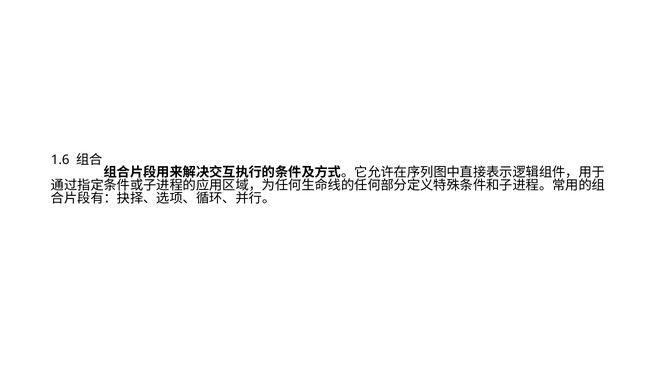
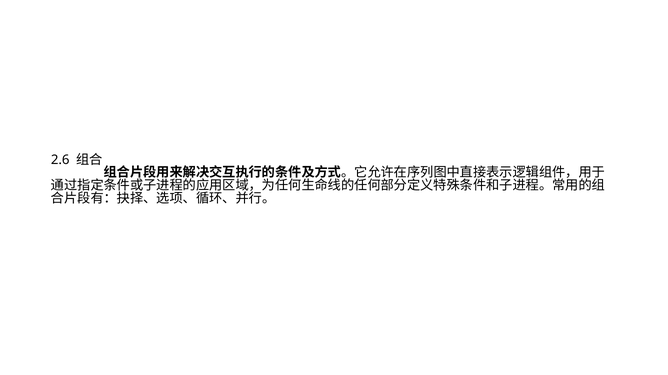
1.6: 1.6 -> 2.6
